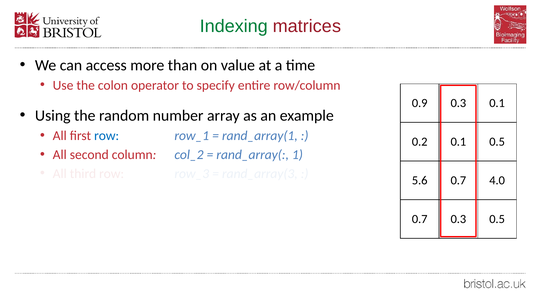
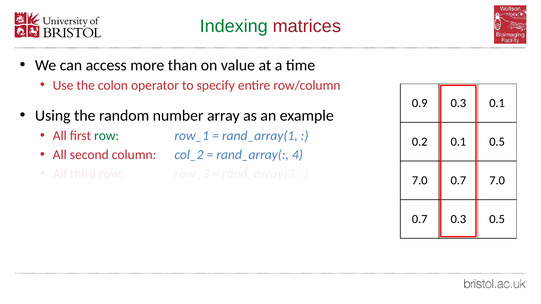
row at (107, 136) colour: blue -> green
1: 1 -> 4
5.6 at (420, 181): 5.6 -> 7.0
0.7 4.0: 4.0 -> 7.0
